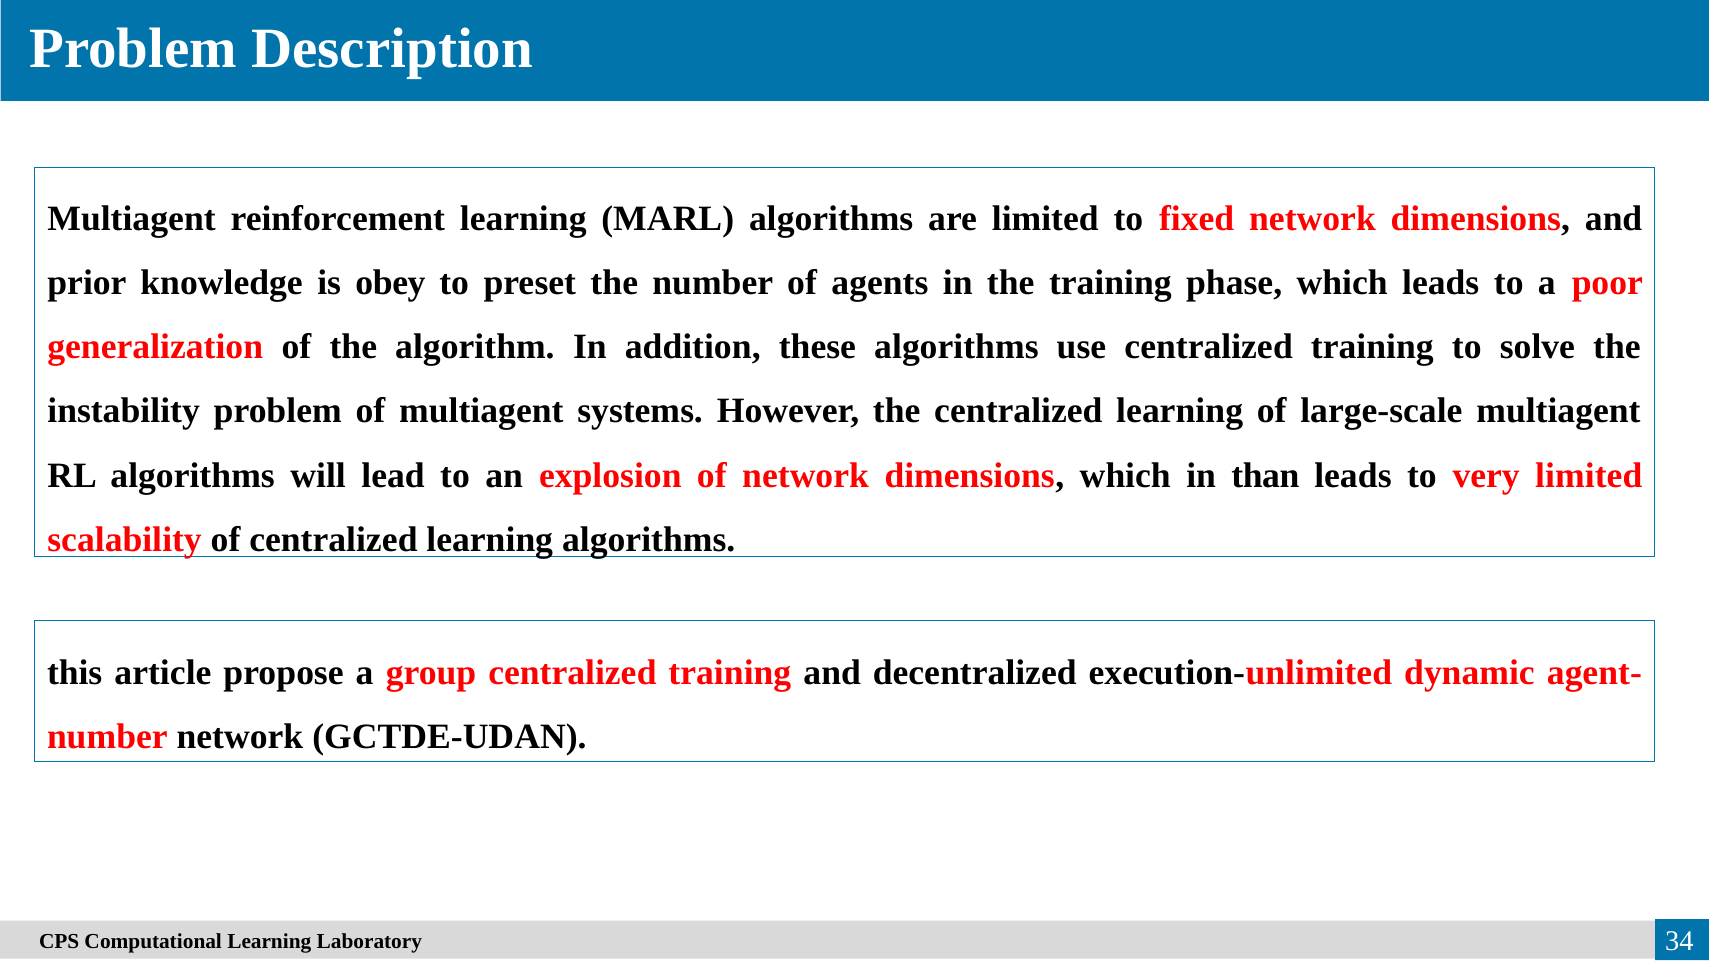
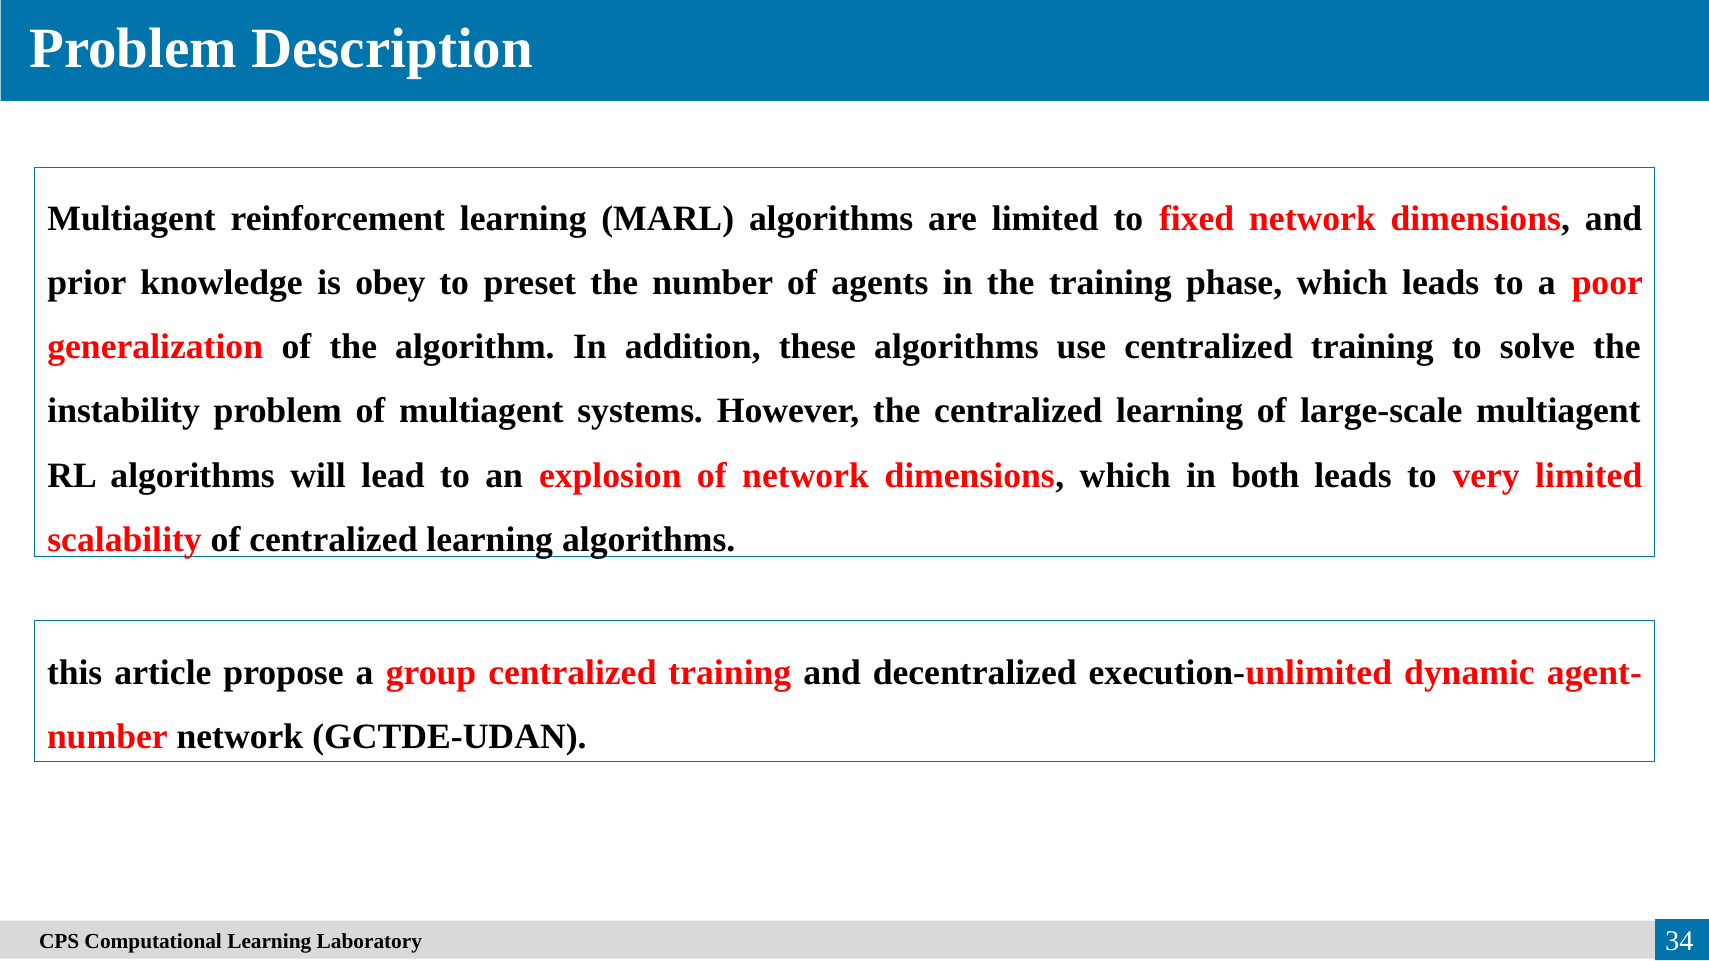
than: than -> both
